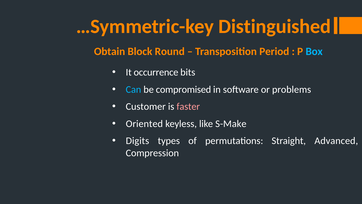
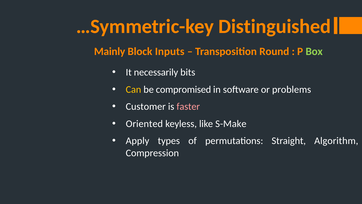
Obtain: Obtain -> Mainly
Round: Round -> Inputs
Period: Period -> Round
Box colour: light blue -> light green
occurrence: occurrence -> necessarily
Can colour: light blue -> yellow
Digits: Digits -> Apply
Advanced: Advanced -> Algorithm
